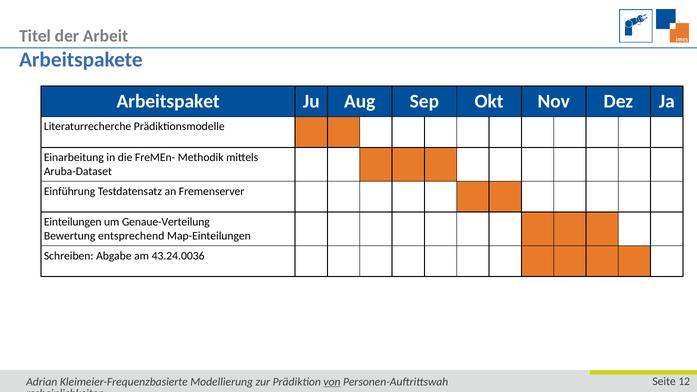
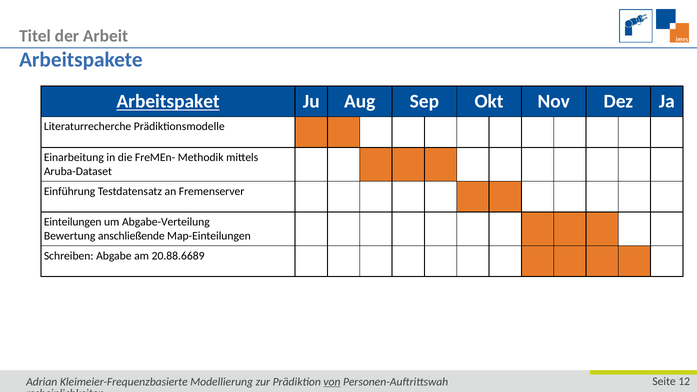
Arbeitspaket underline: none -> present
Genaue-Verteilung: Genaue-Verteilung -> Abgabe-Verteilung
entsprechend: entsprechend -> anschließende
43.24.0036: 43.24.0036 -> 20.88.6689
